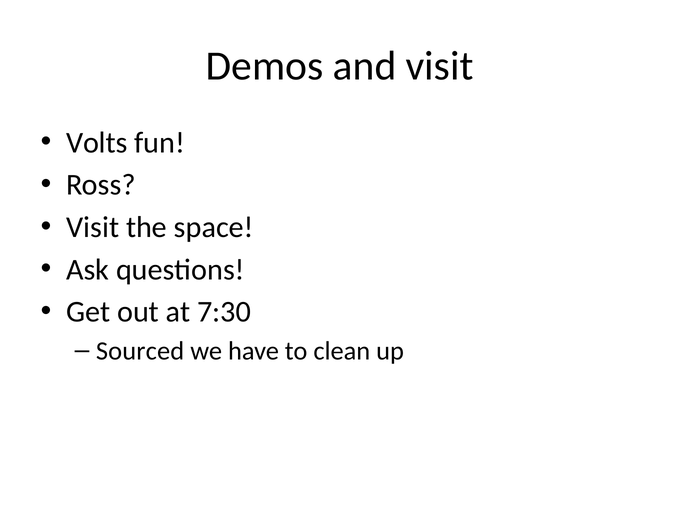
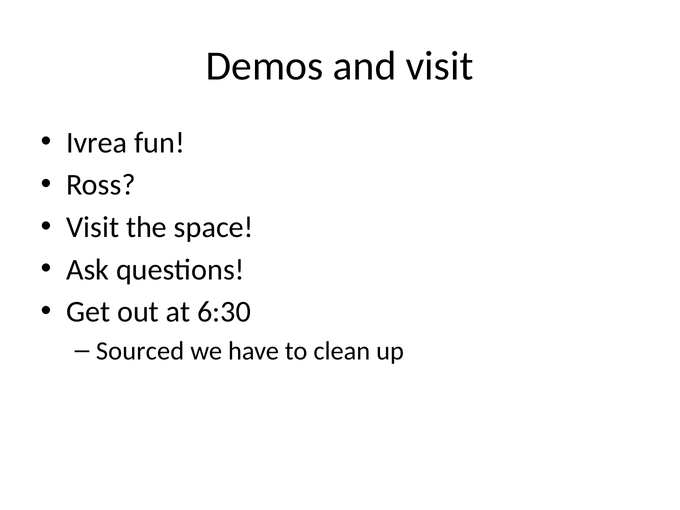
Volts: Volts -> Ivrea
7:30: 7:30 -> 6:30
